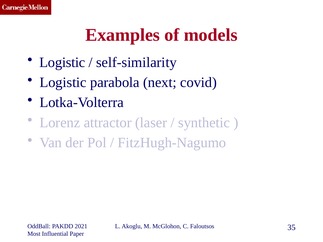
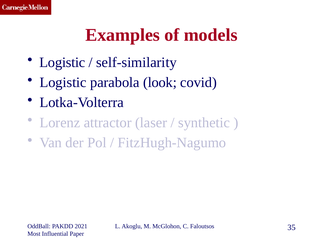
next: next -> look
